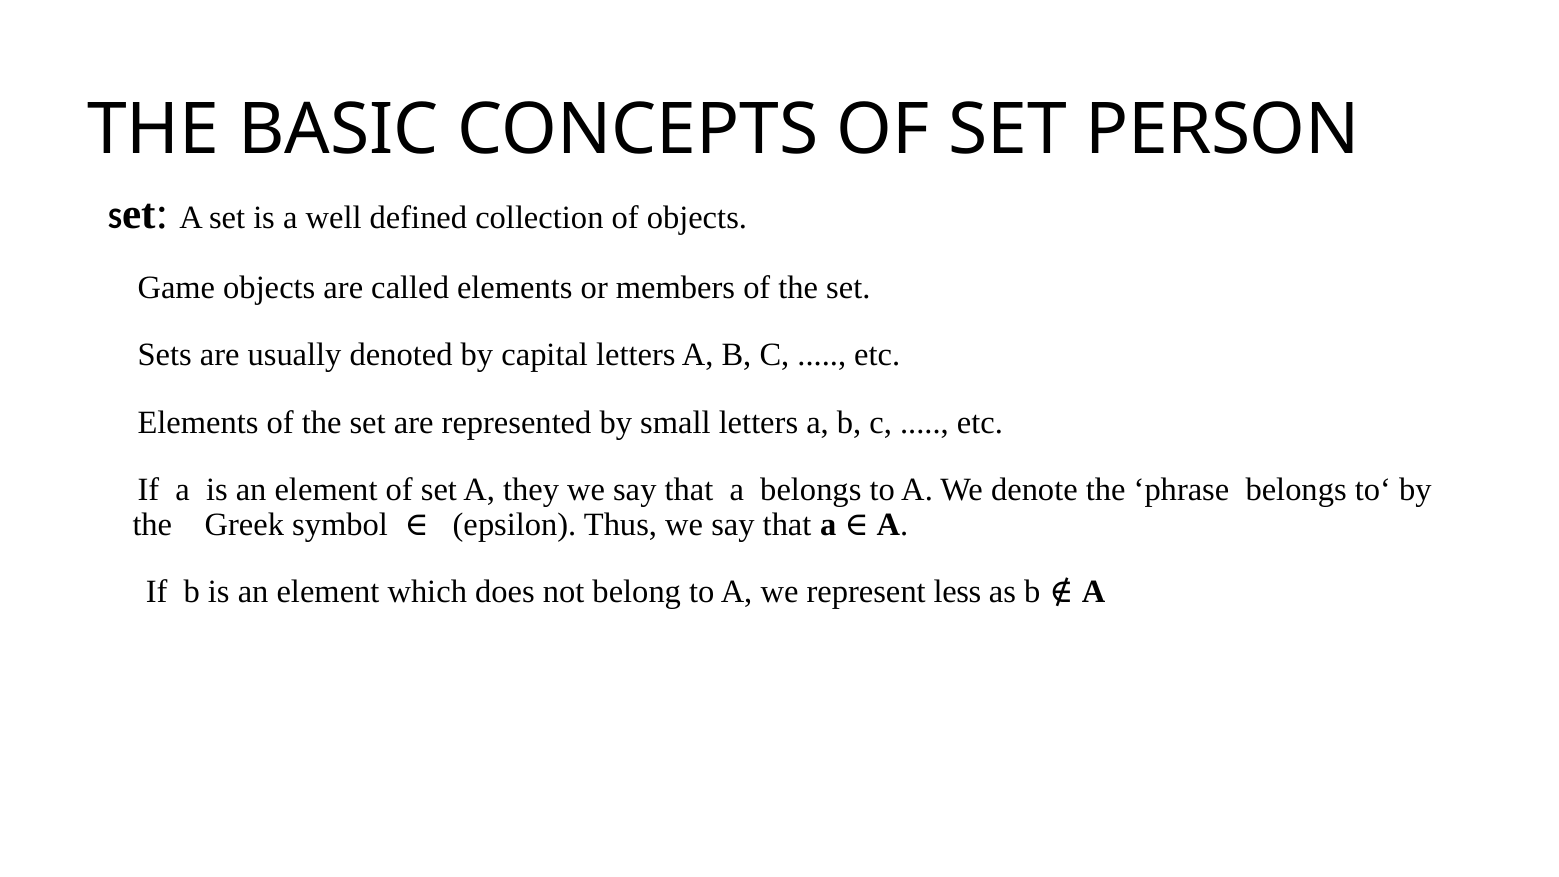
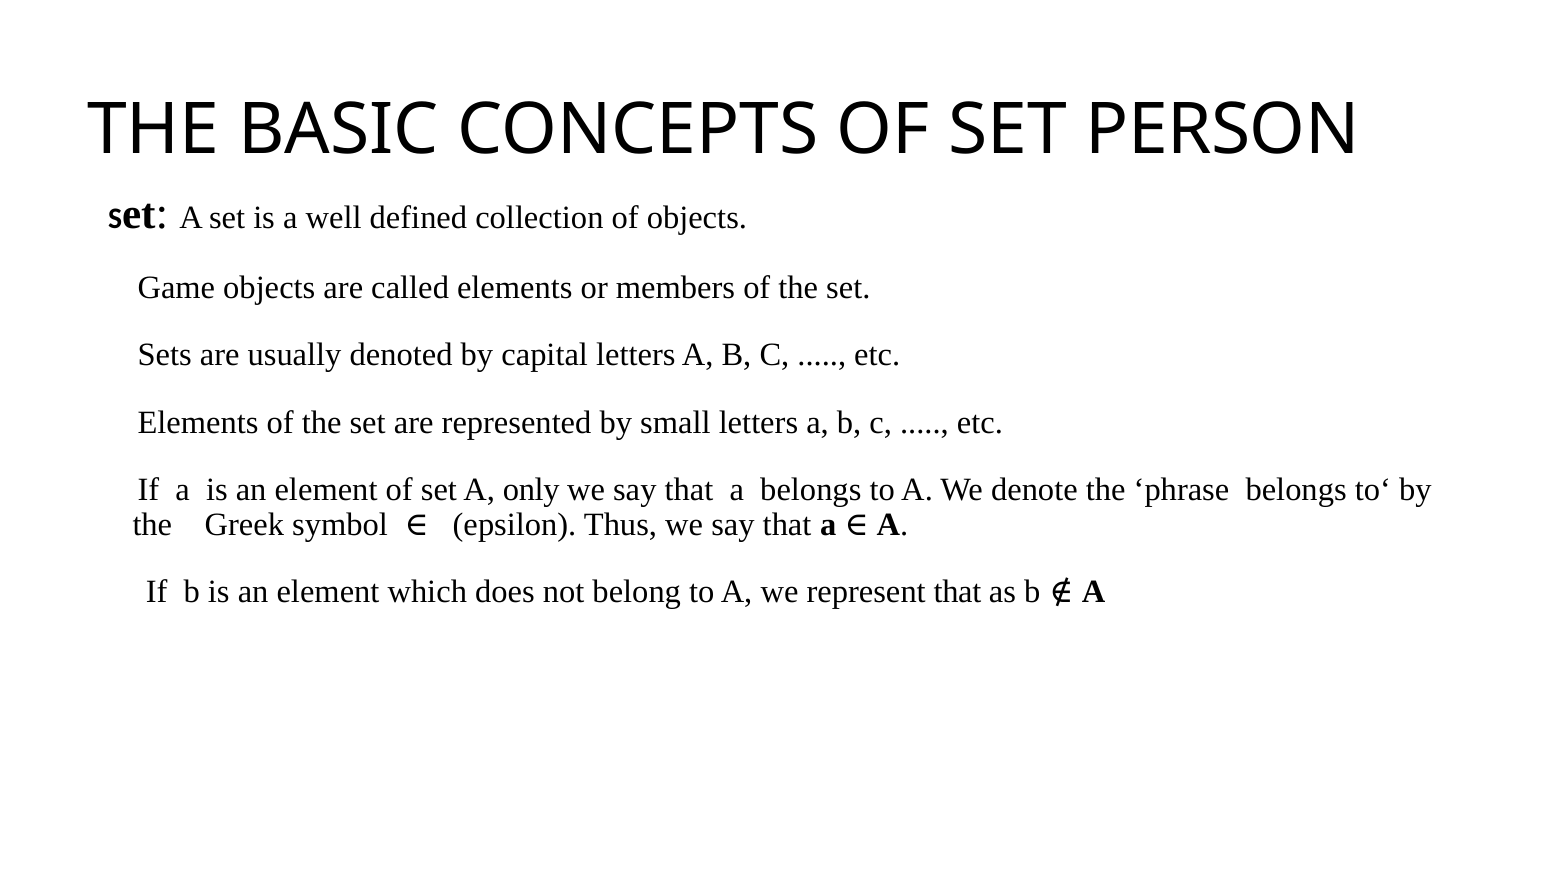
they: they -> only
represent less: less -> that
